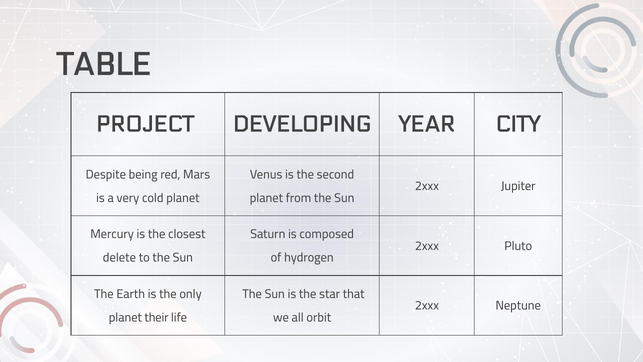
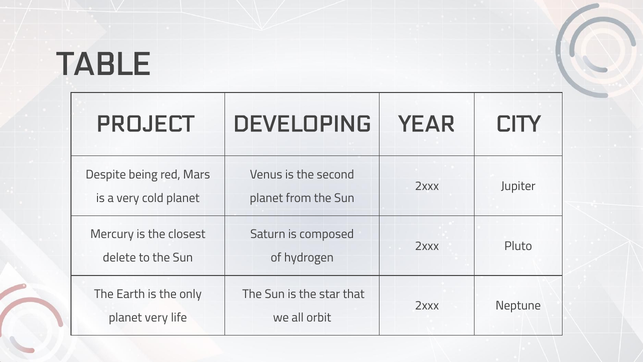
planet their: their -> very
